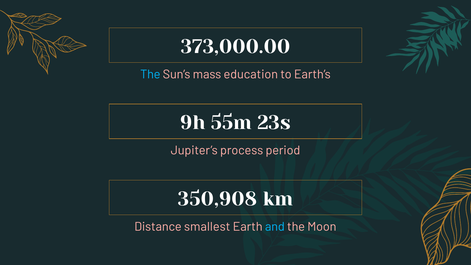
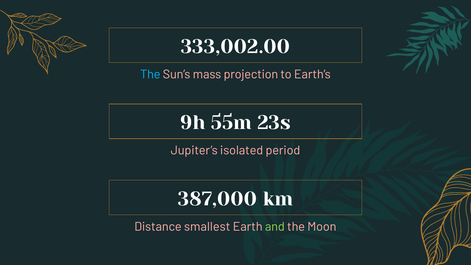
373,000.00: 373,000.00 -> 333,002.00
education: education -> projection
process: process -> isolated
350,908: 350,908 -> 387,000
and colour: light blue -> light green
